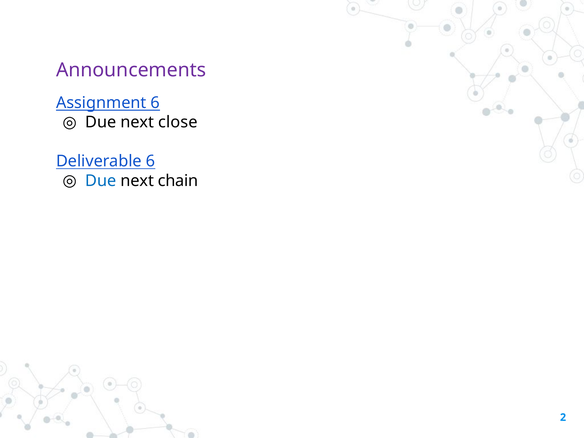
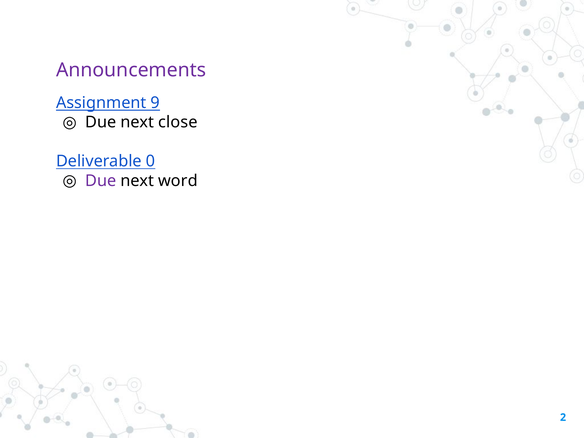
Assignment 6: 6 -> 9
Deliverable 6: 6 -> 0
Due at (101, 181) colour: blue -> purple
chain: chain -> word
